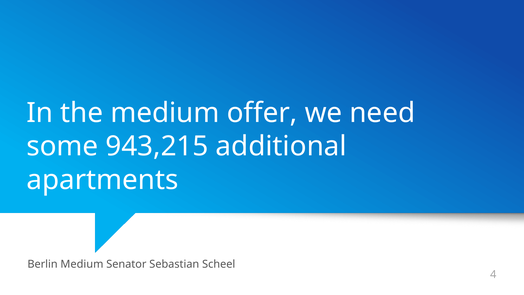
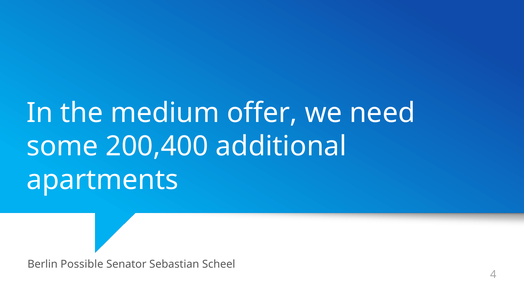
943,215: 943,215 -> 200,400
Berlin Medium: Medium -> Possible
